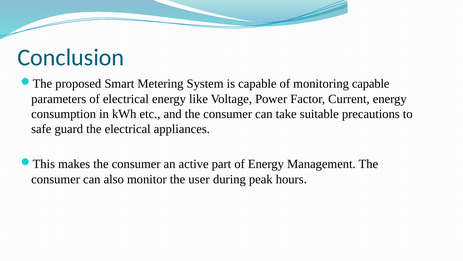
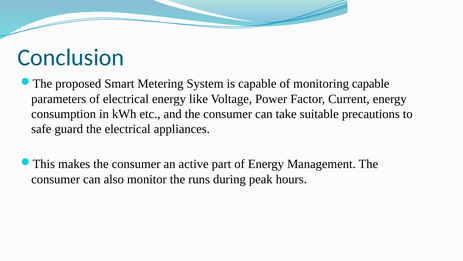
user: user -> runs
